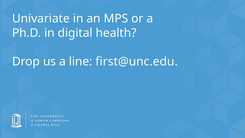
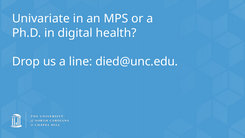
first@unc.edu: first@unc.edu -> died@unc.edu
